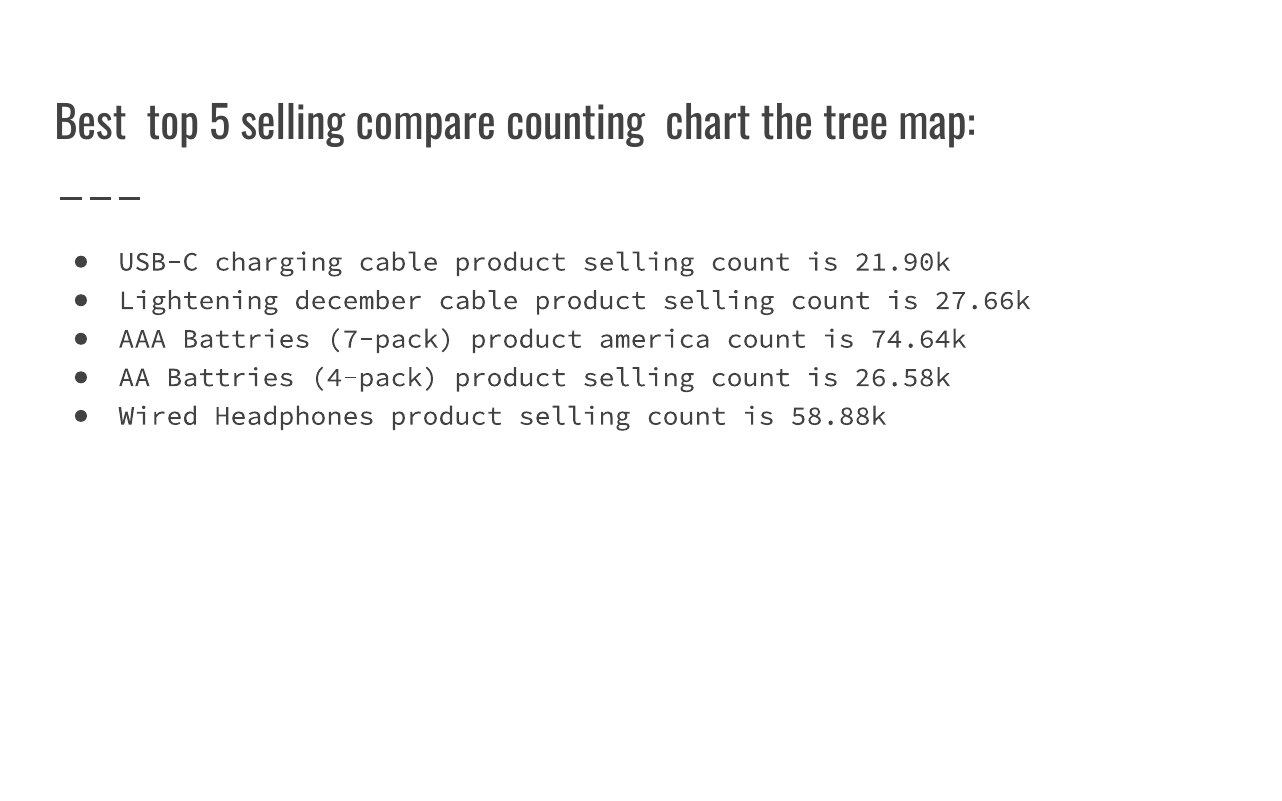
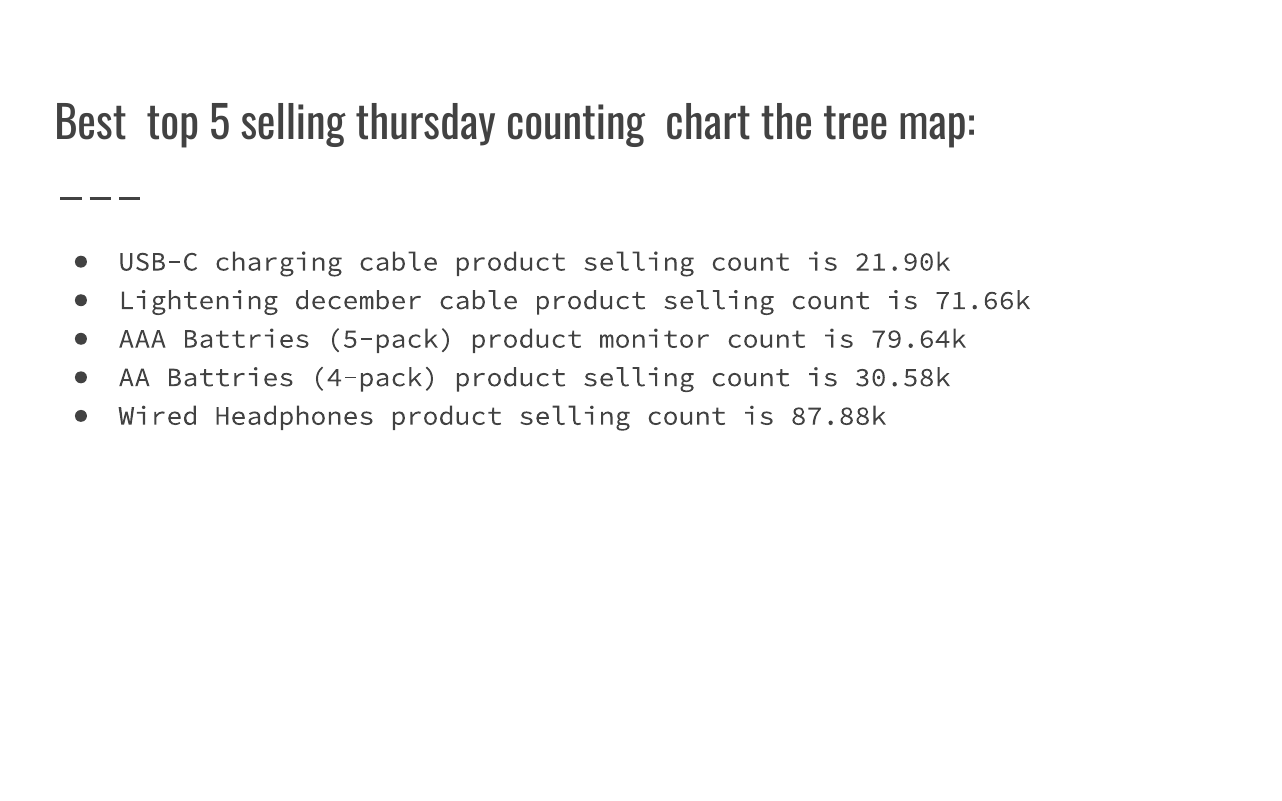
compare: compare -> thursday
27.66k: 27.66k -> 71.66k
7-pack: 7-pack -> 5-pack
america: america -> monitor
74.64k: 74.64k -> 79.64k
26.58k: 26.58k -> 30.58k
58.88k: 58.88k -> 87.88k
